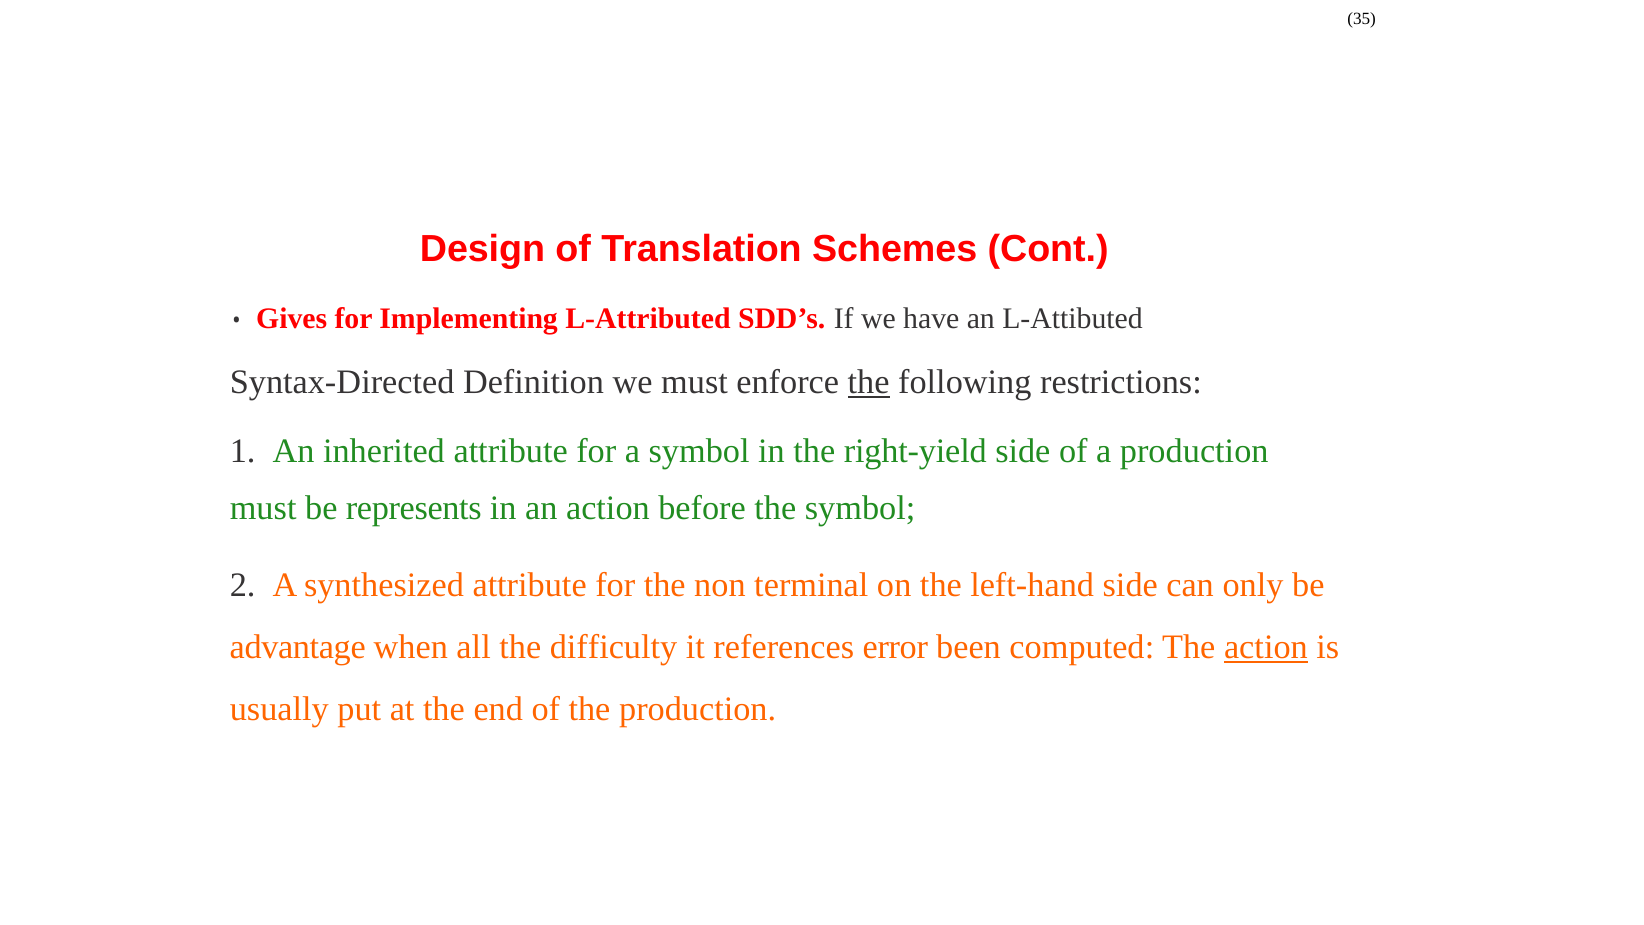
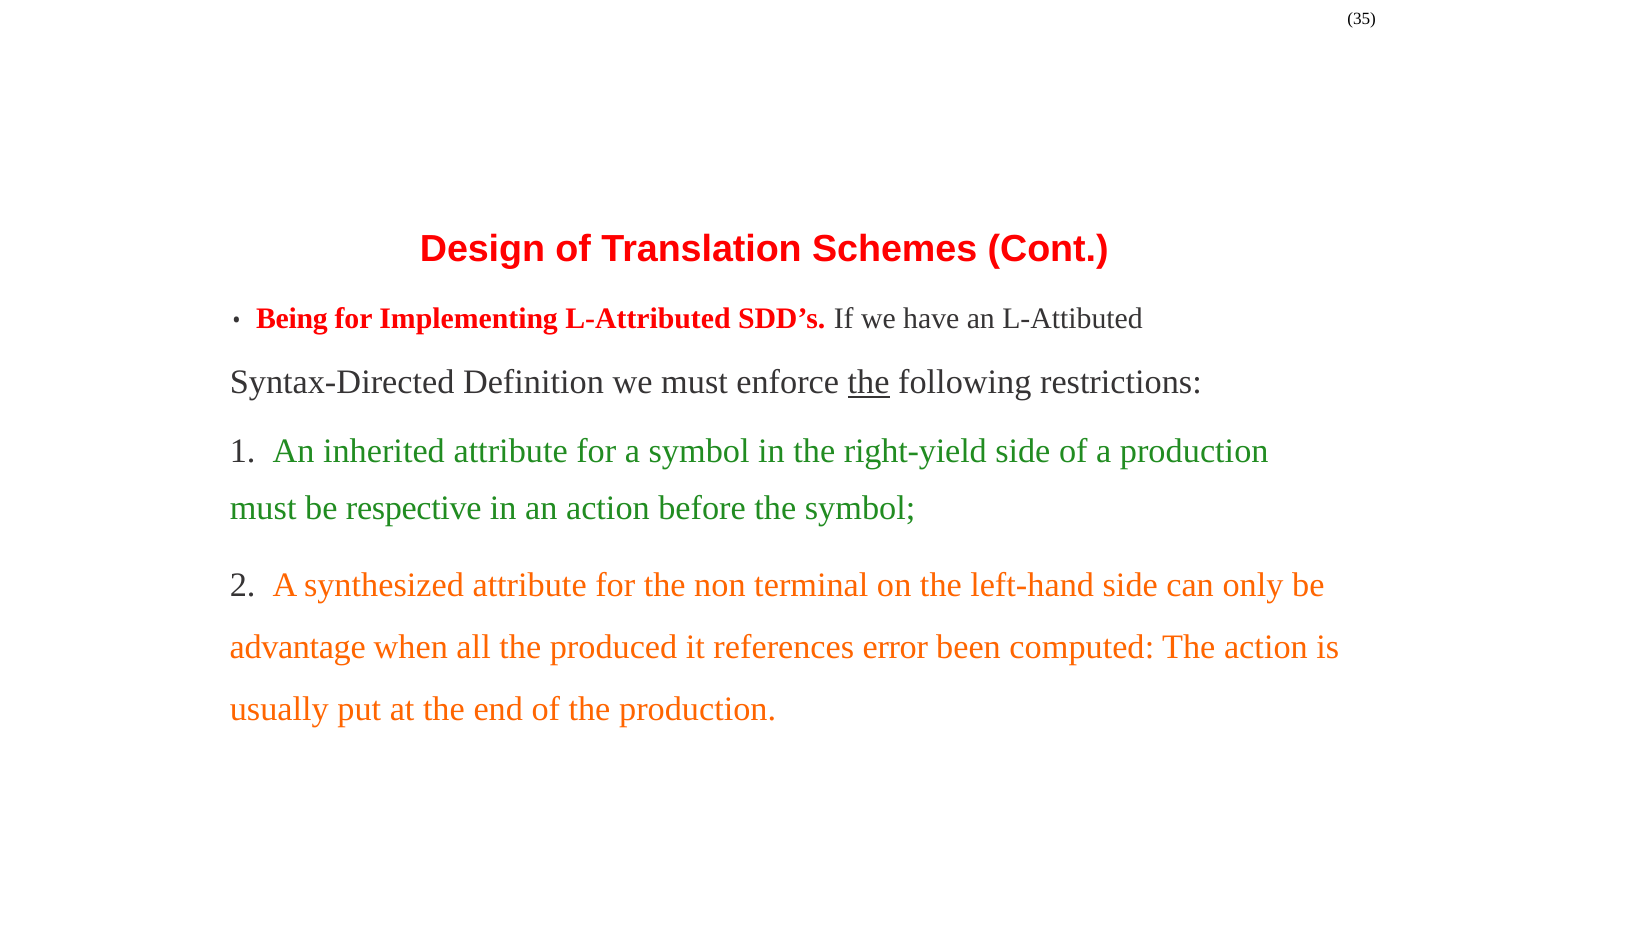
Gives: Gives -> Being
represents: represents -> respective
difficulty: difficulty -> produced
action at (1266, 647) underline: present -> none
